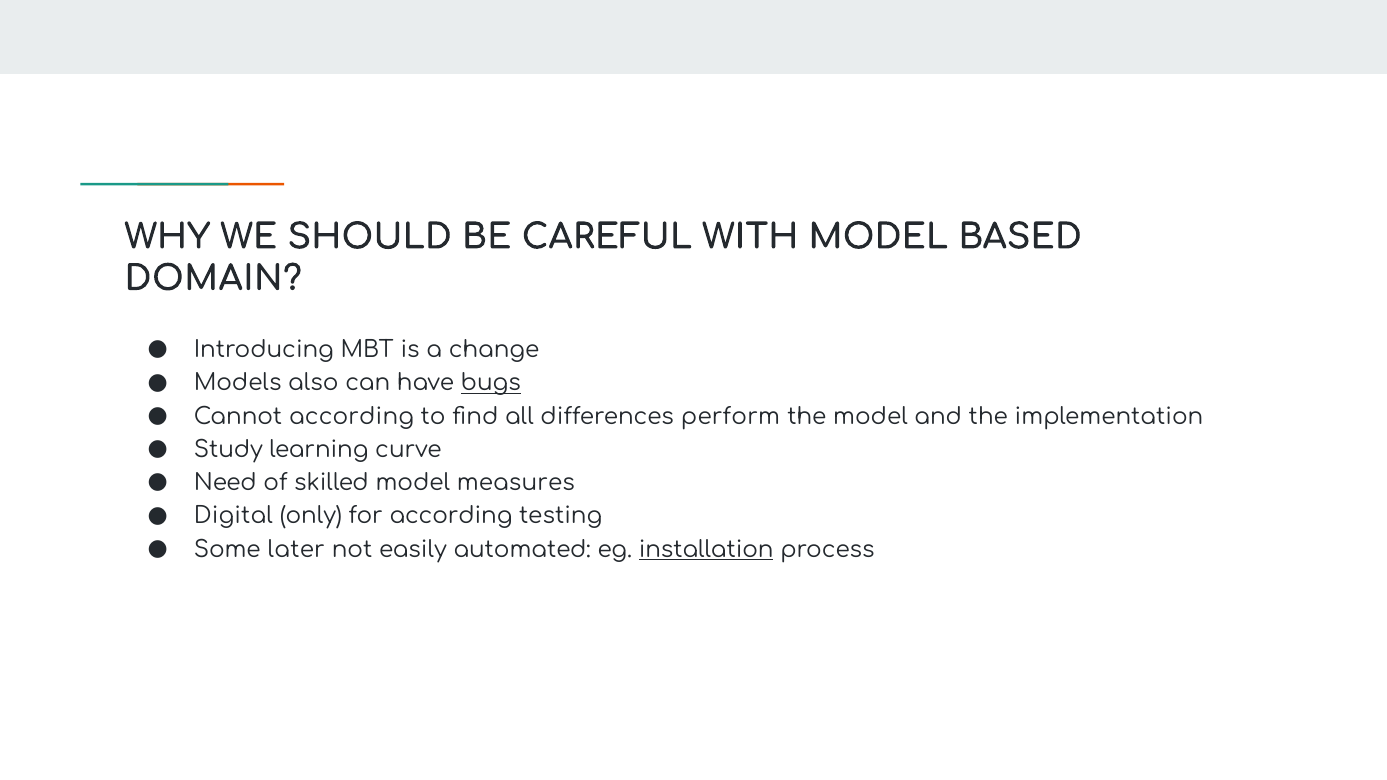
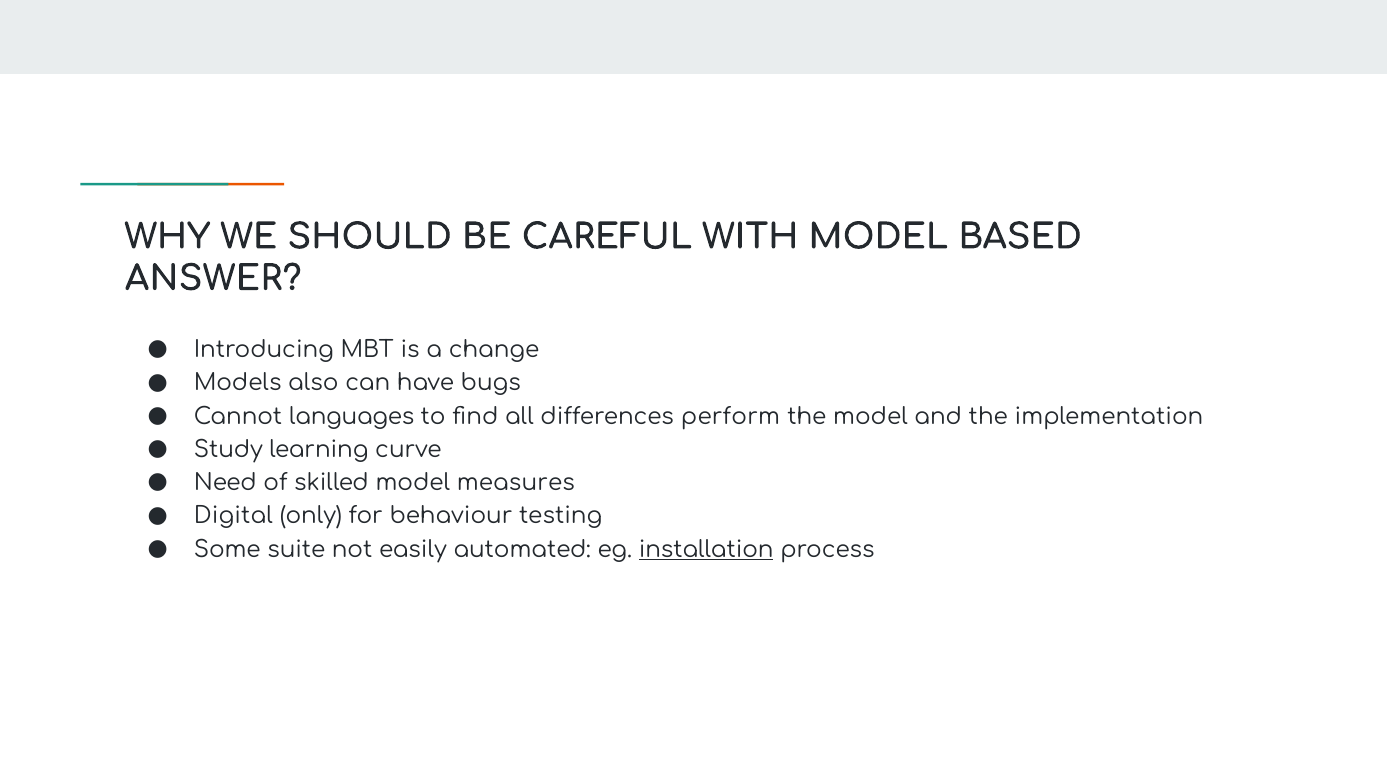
DOMAIN: DOMAIN -> ANSWER
bugs underline: present -> none
Cannot according: according -> languages
for according: according -> behaviour
later: later -> suite
